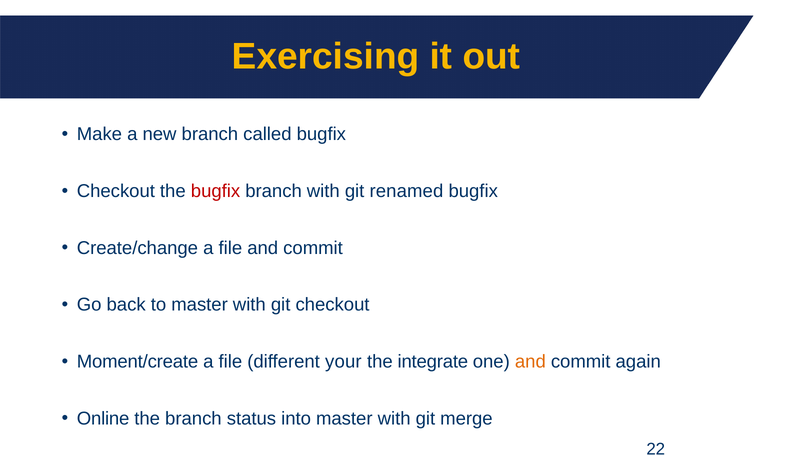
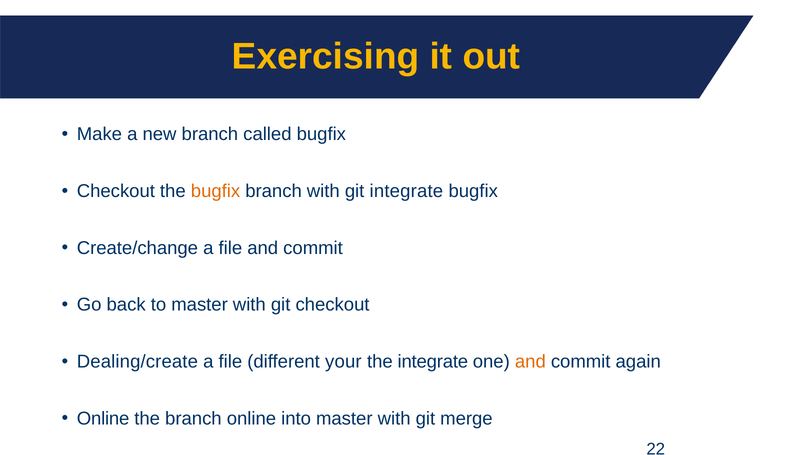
bugfix at (216, 191) colour: red -> orange
git renamed: renamed -> integrate
Moment/create: Moment/create -> Dealing/create
branch status: status -> online
